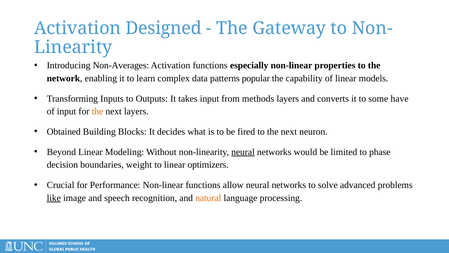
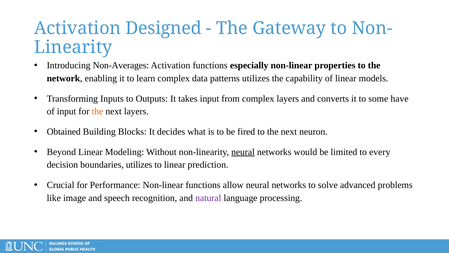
patterns popular: popular -> utilizes
from methods: methods -> complex
phase: phase -> every
boundaries weight: weight -> utilizes
optimizers: optimizers -> prediction
like underline: present -> none
natural colour: orange -> purple
